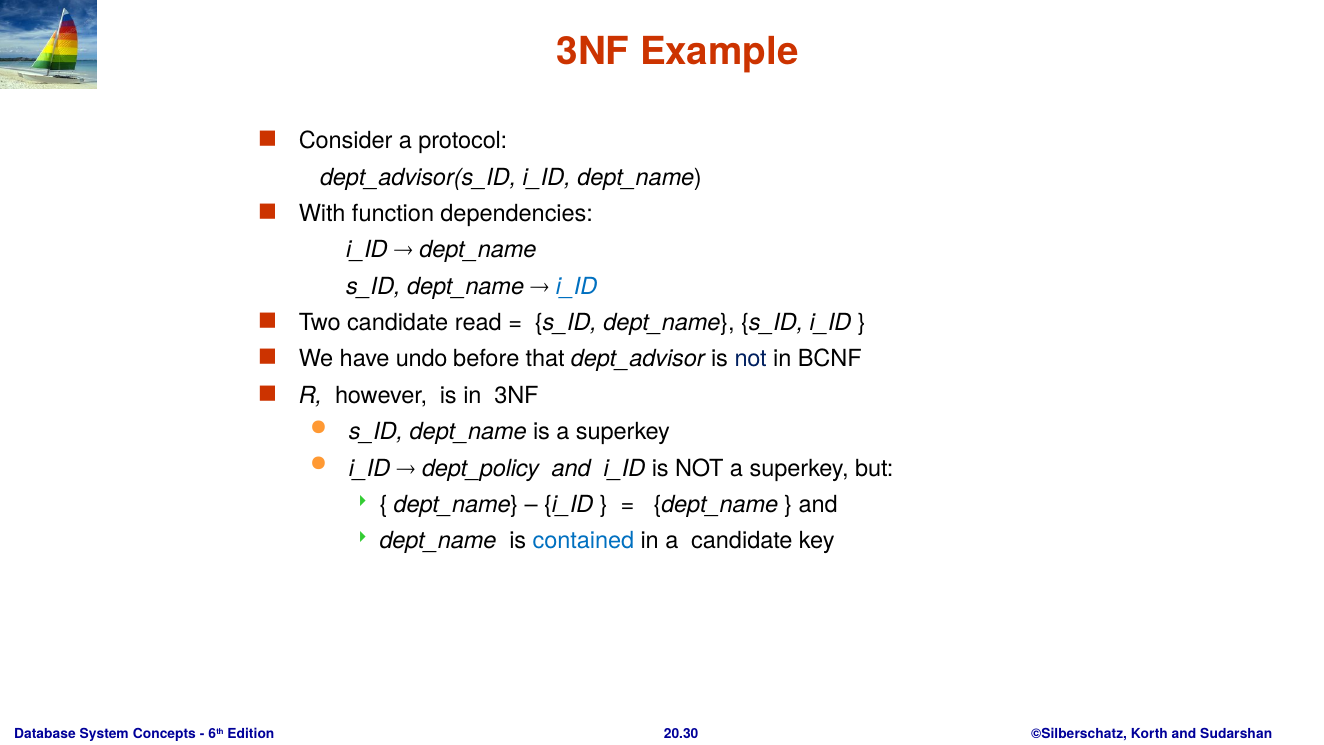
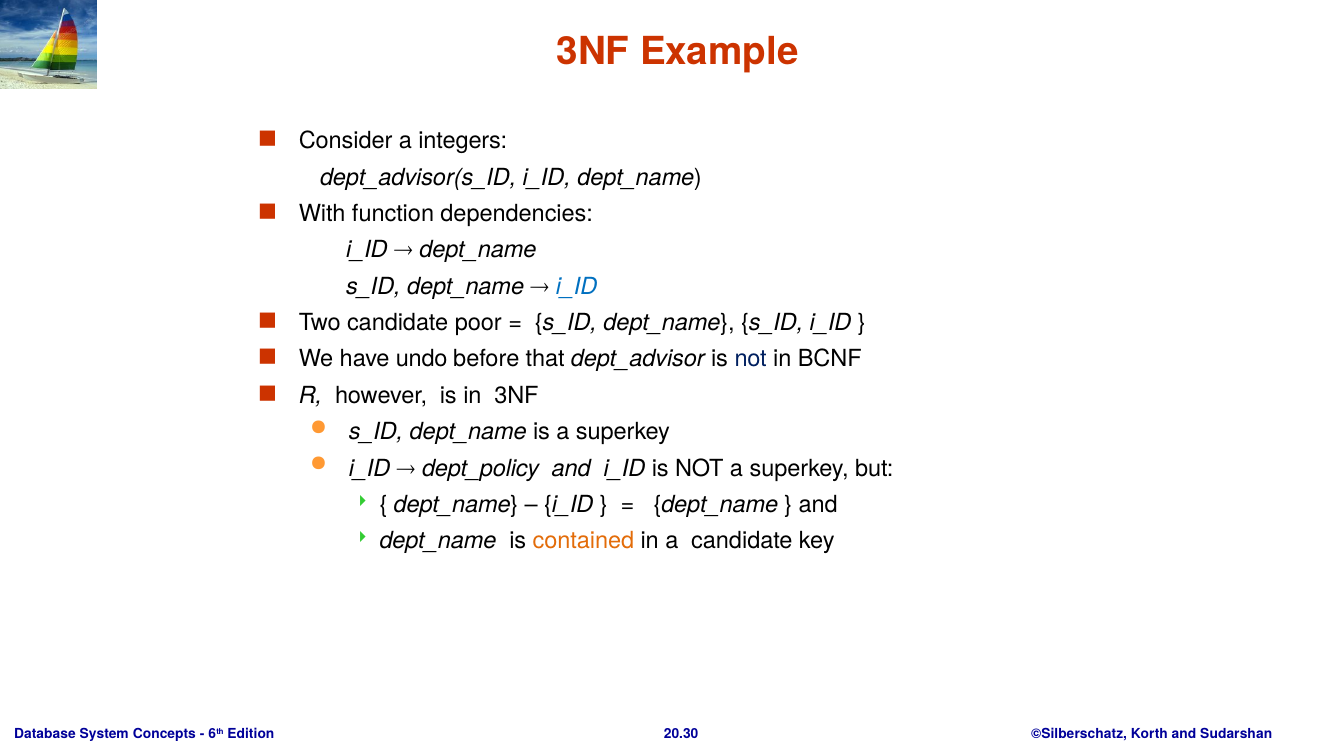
protocol: protocol -> integers
read: read -> poor
contained colour: blue -> orange
